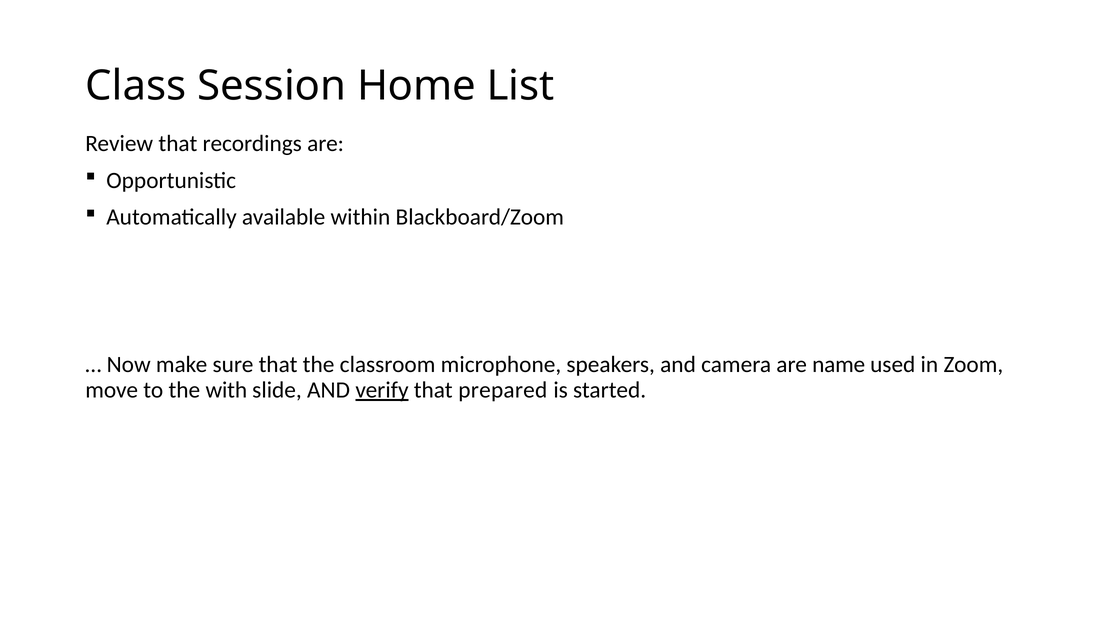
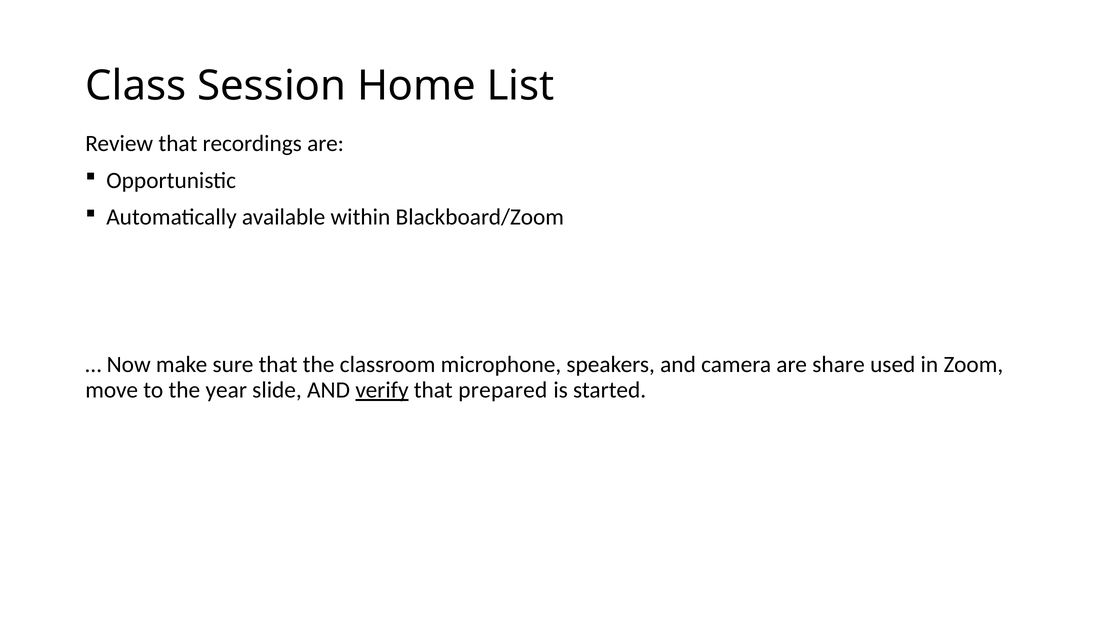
name: name -> share
with: with -> year
